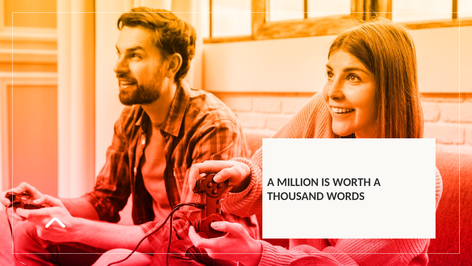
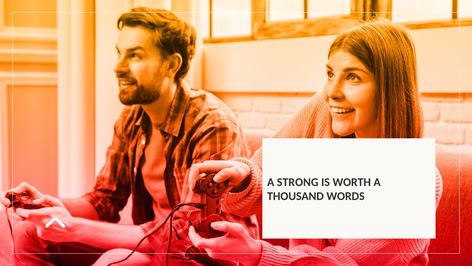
MILLION: MILLION -> STRONG
